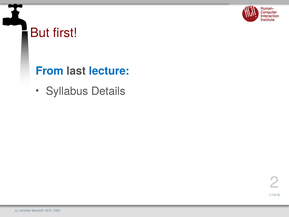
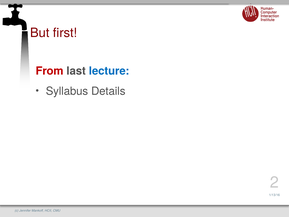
From colour: blue -> red
